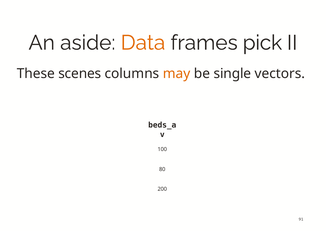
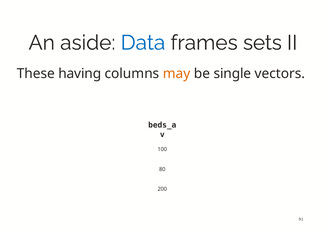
Data colour: orange -> blue
pick: pick -> sets
scenes: scenes -> having
